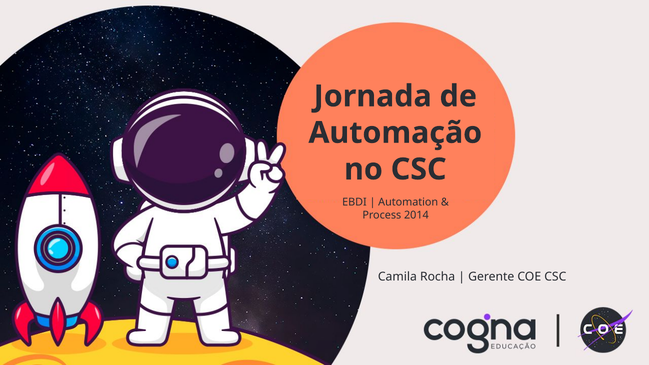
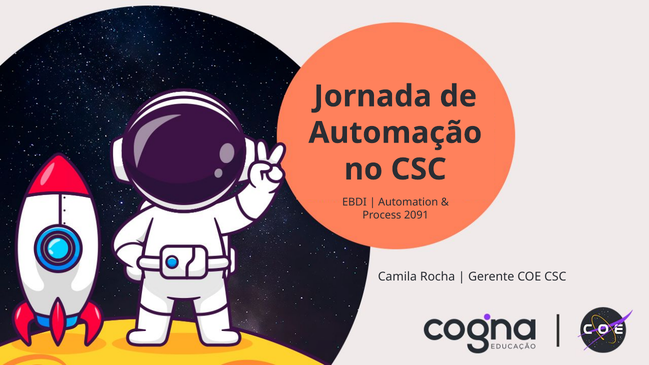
2014: 2014 -> 2091
